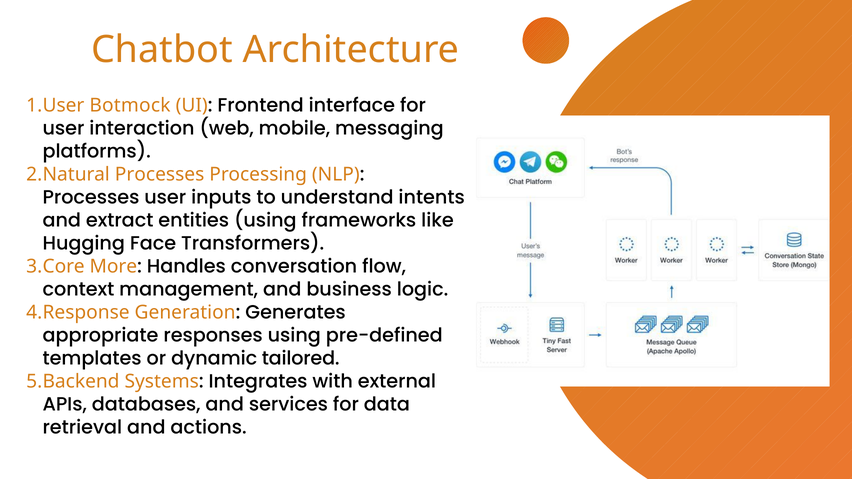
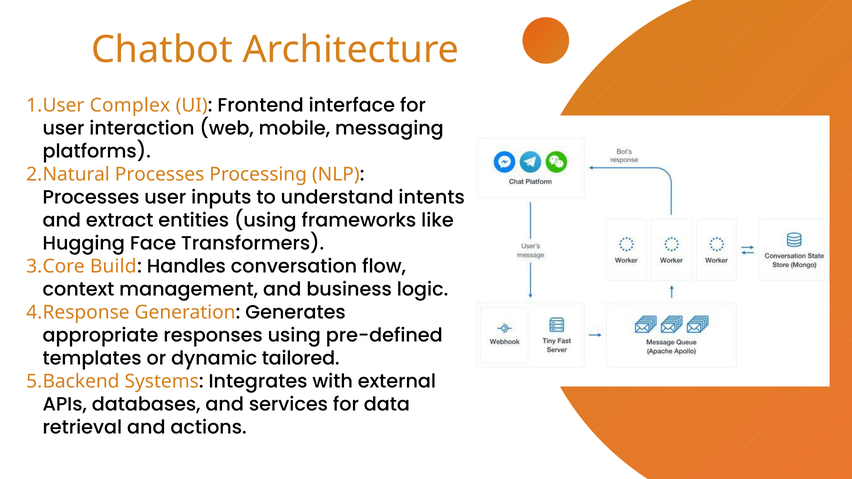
Botmock: Botmock -> Complex
More: More -> Build
